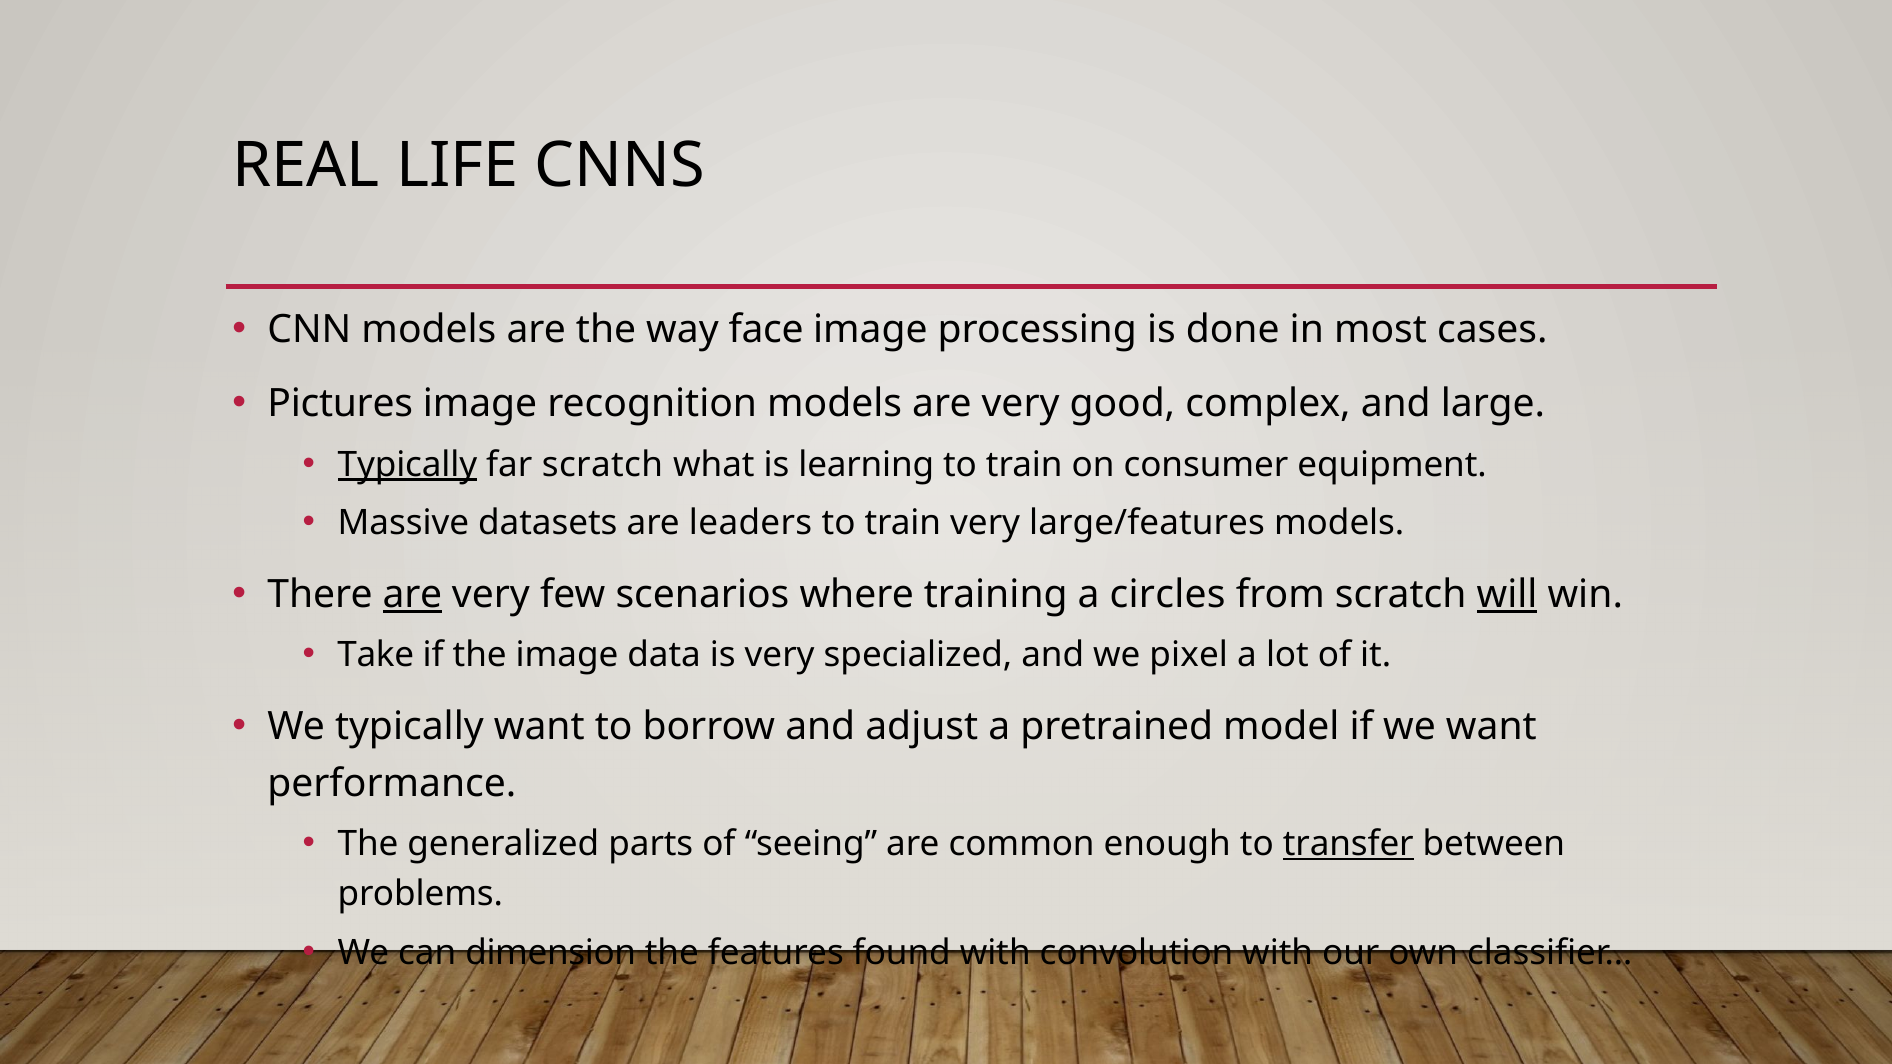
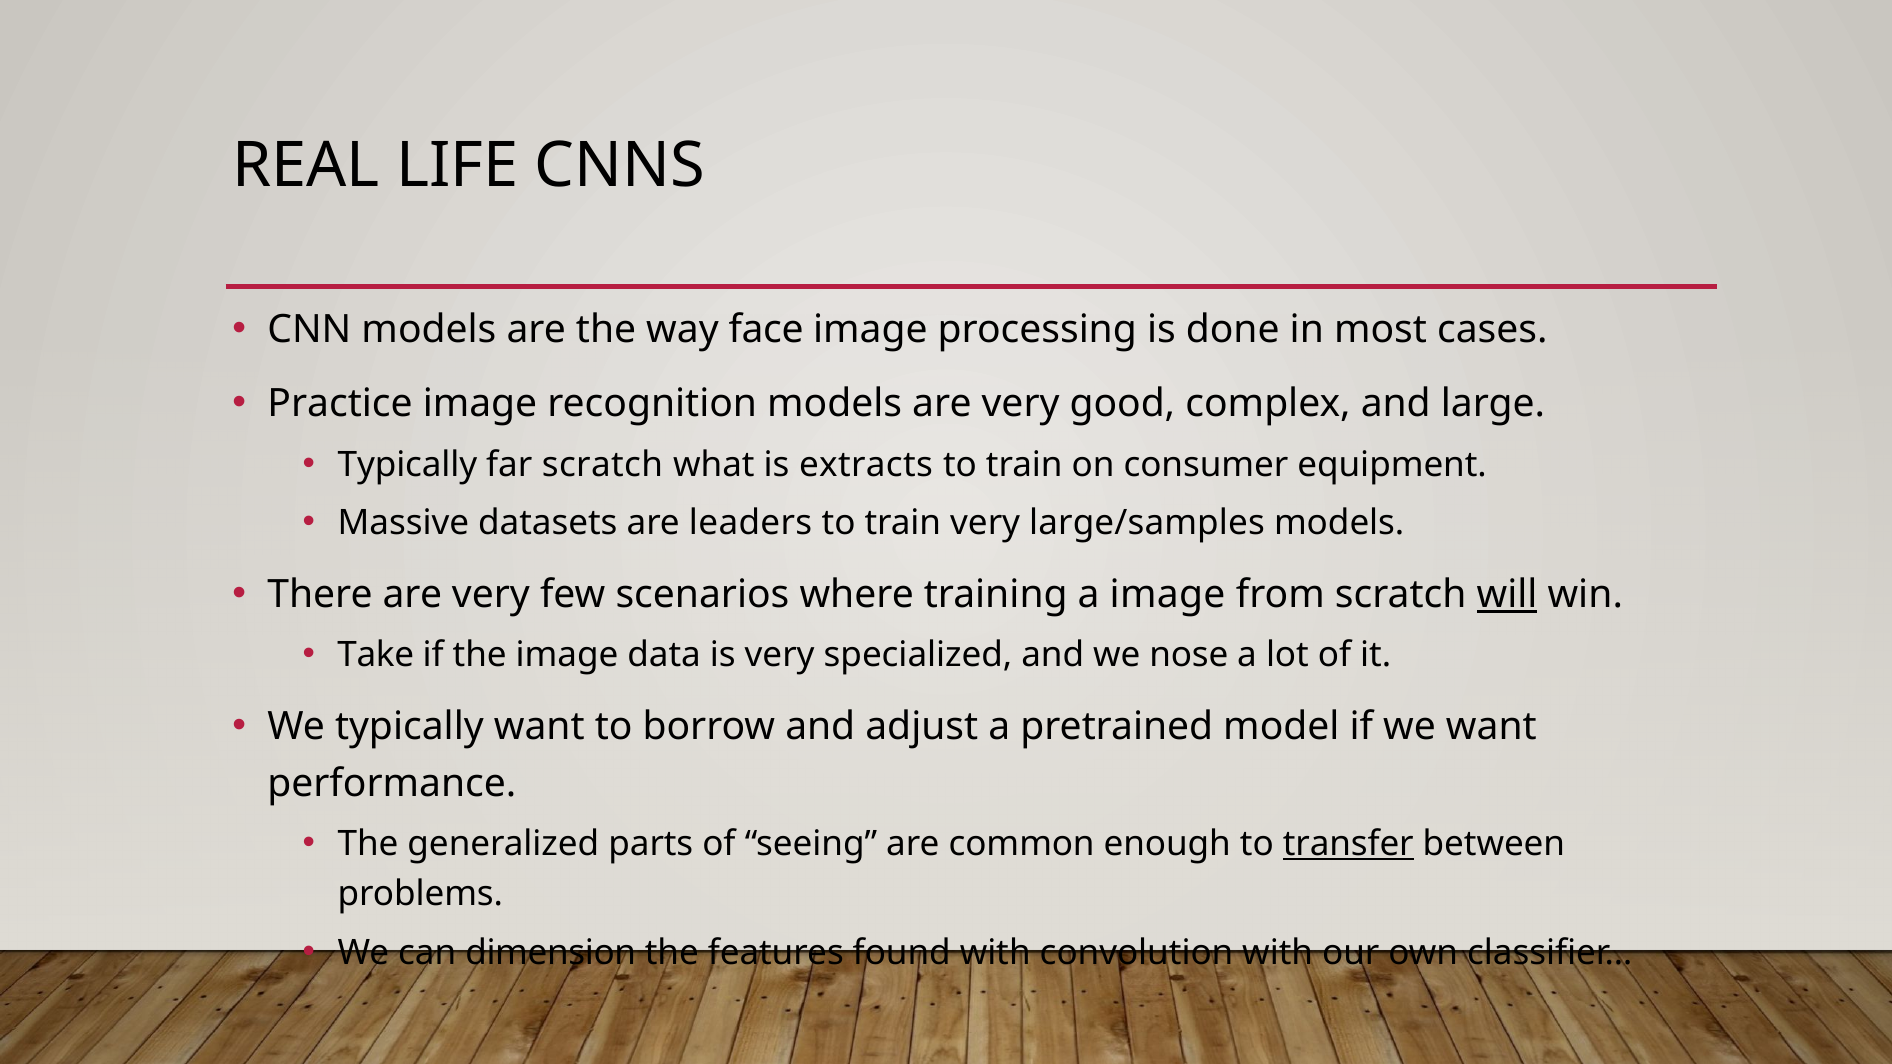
Pictures: Pictures -> Practice
Typically at (407, 465) underline: present -> none
learning: learning -> extracts
large/features: large/features -> large/samples
are at (412, 595) underline: present -> none
a circles: circles -> image
pixel: pixel -> nose
